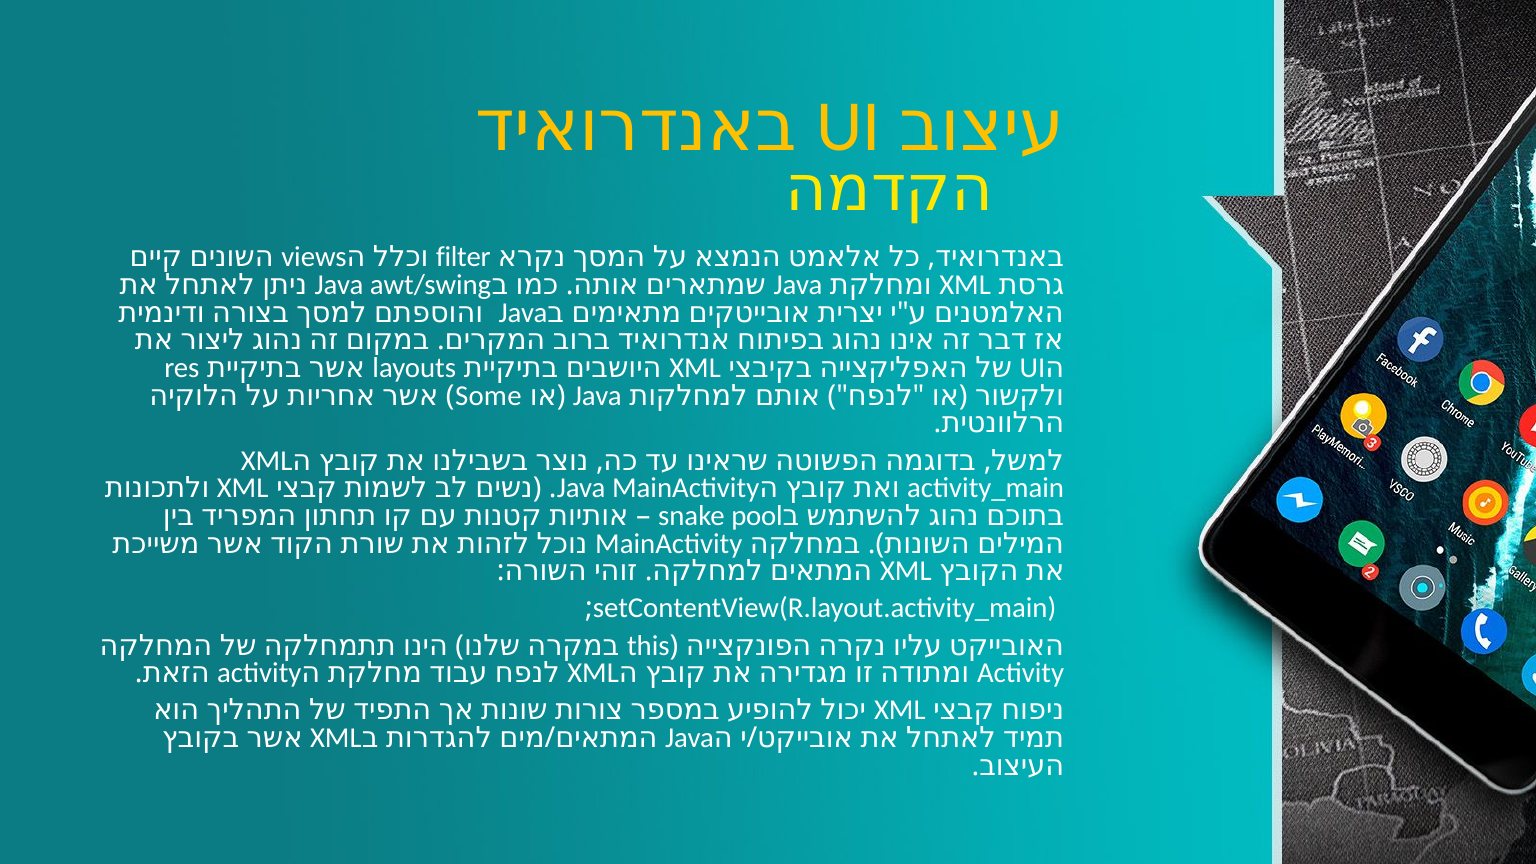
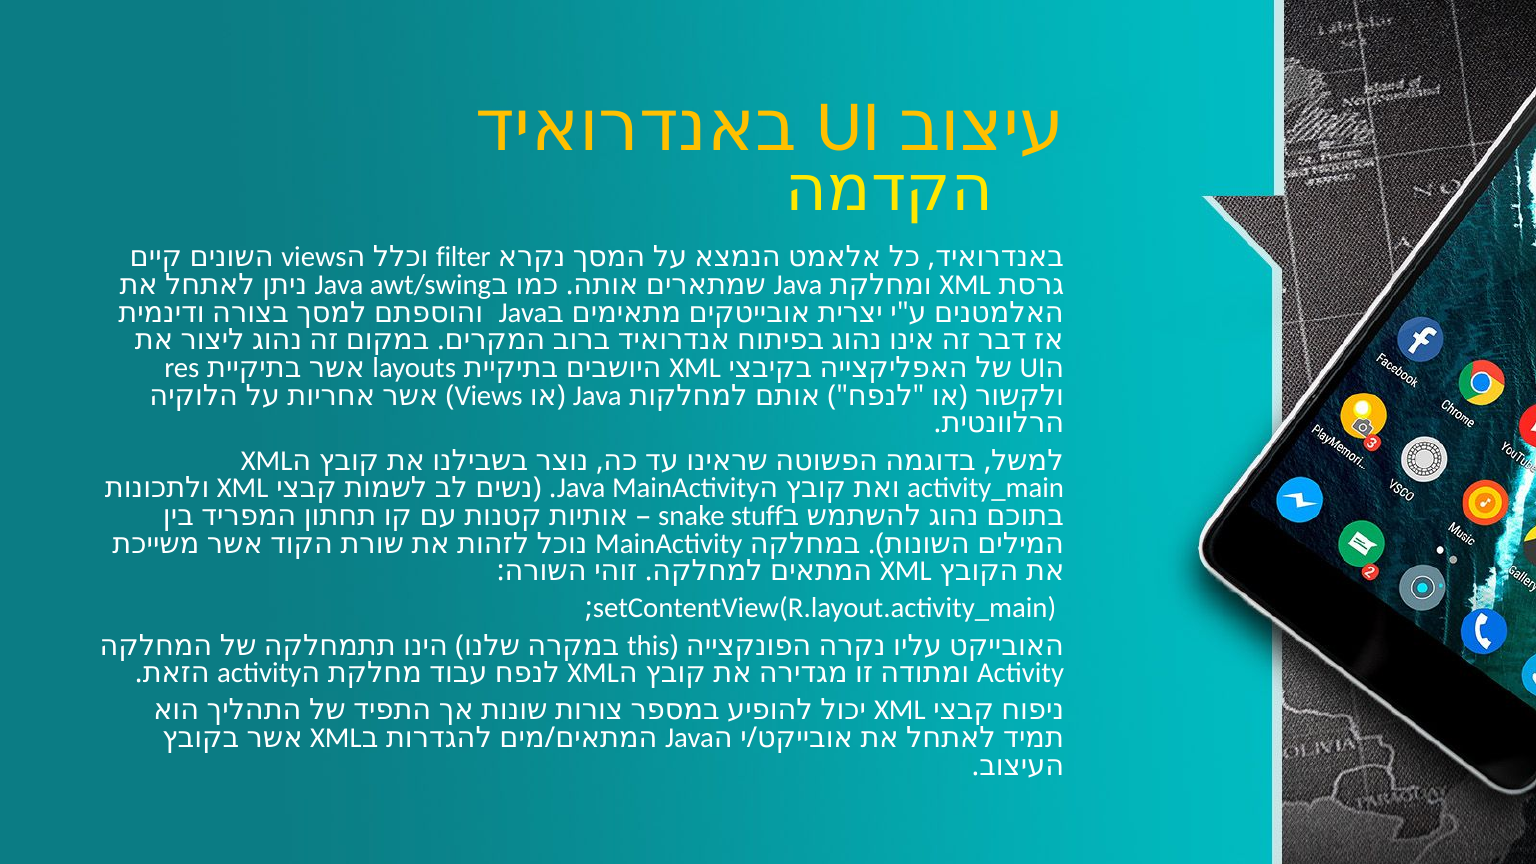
Some at (488, 396): Some -> Views
pool: pool -> stuff
